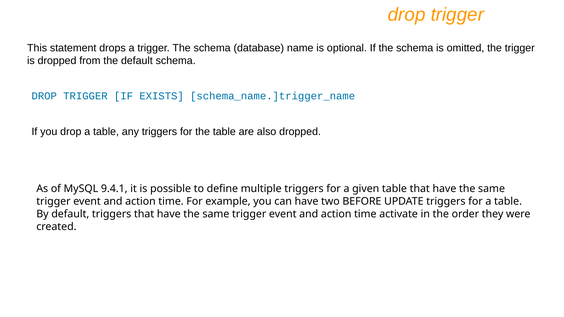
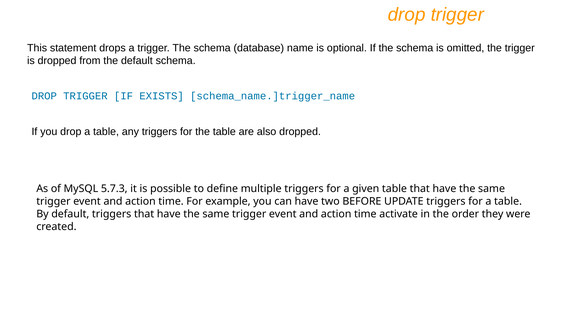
9.4.1: 9.4.1 -> 5.7.3
